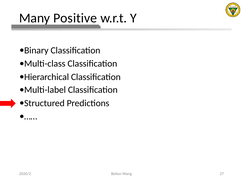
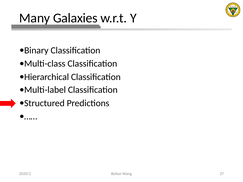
Positive: Positive -> Galaxies
